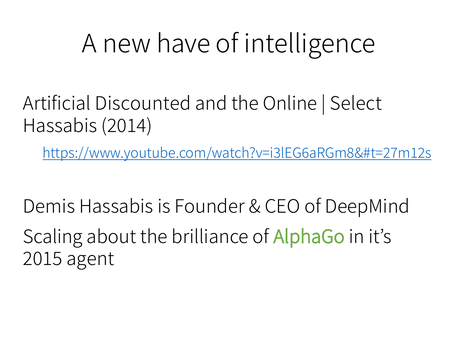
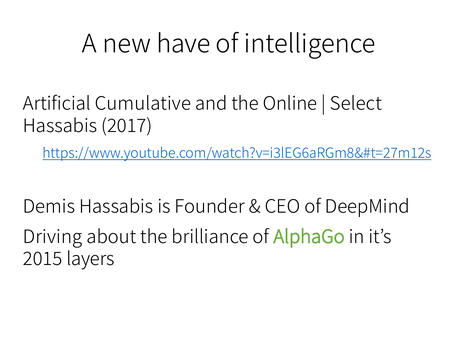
Discounted: Discounted -> Cumulative
2014: 2014 -> 2017
Scaling: Scaling -> Driving
agent: agent -> layers
